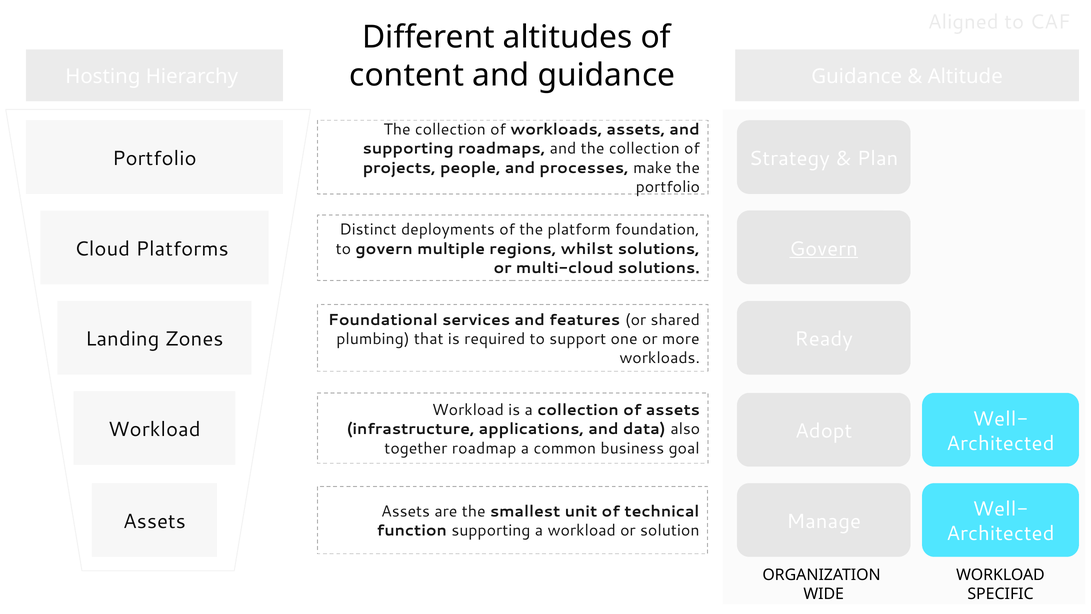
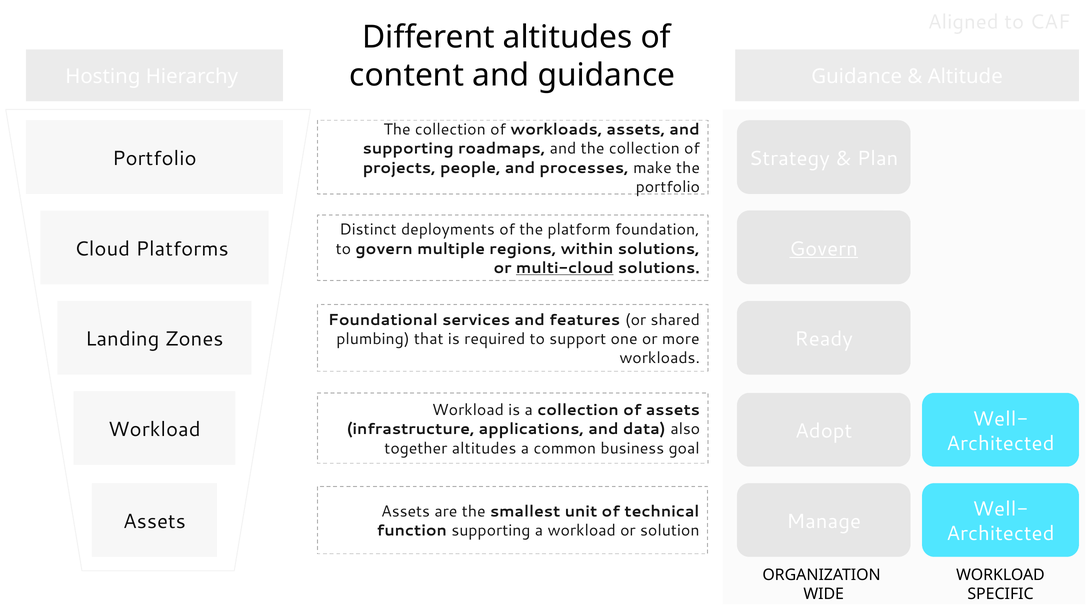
whilst: whilst -> within
multi-cloud underline: none -> present
together roadmap: roadmap -> altitudes
